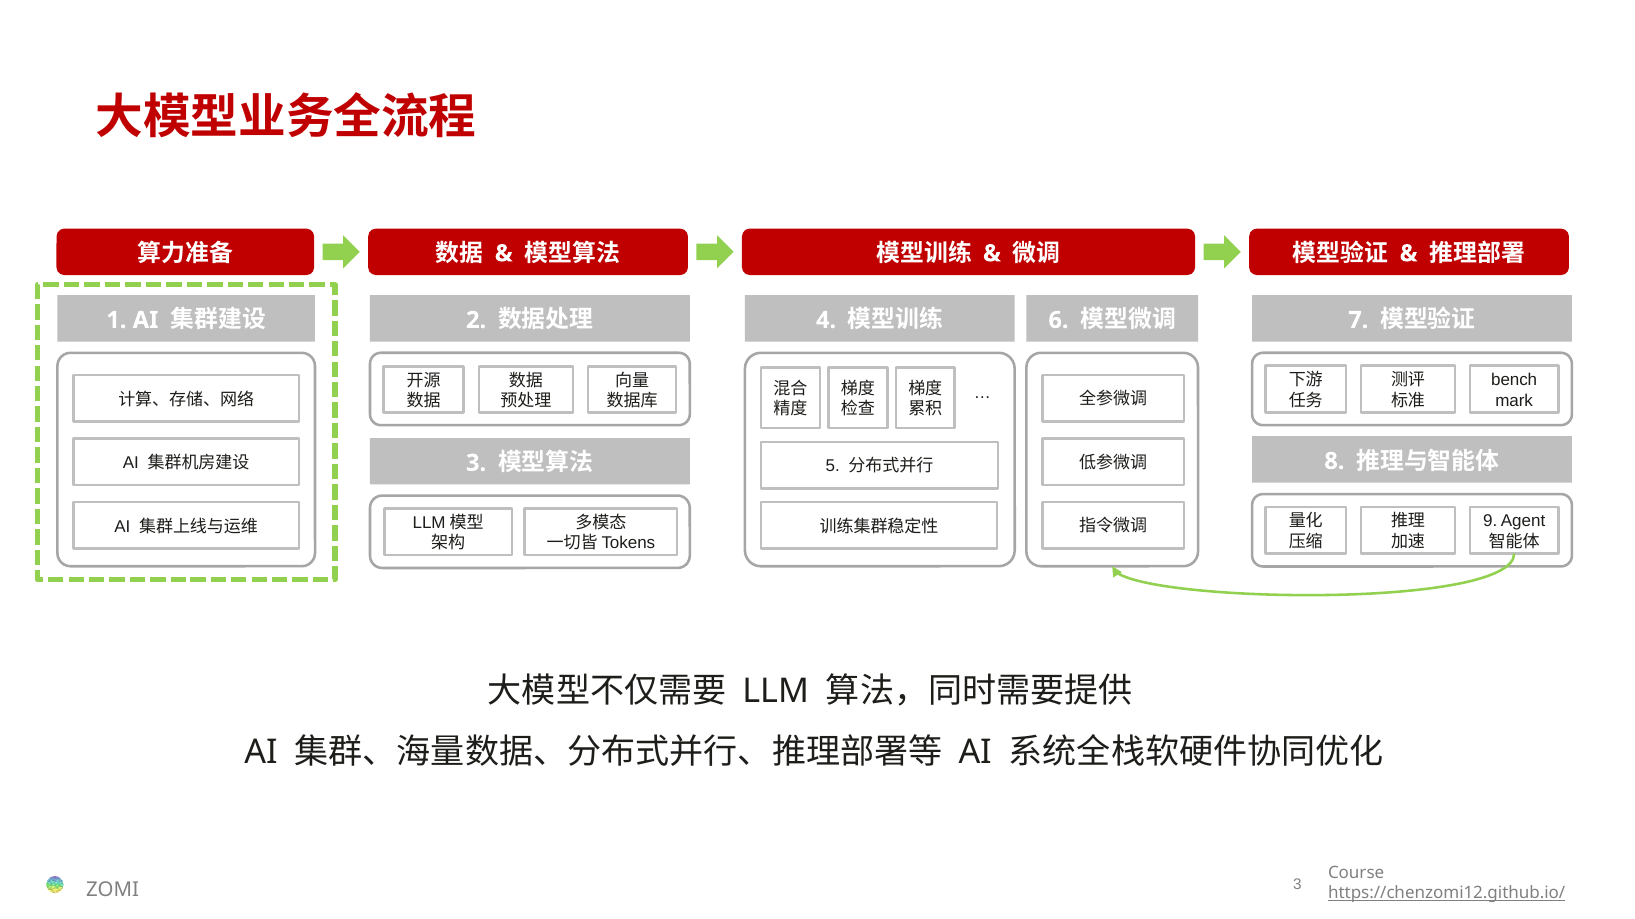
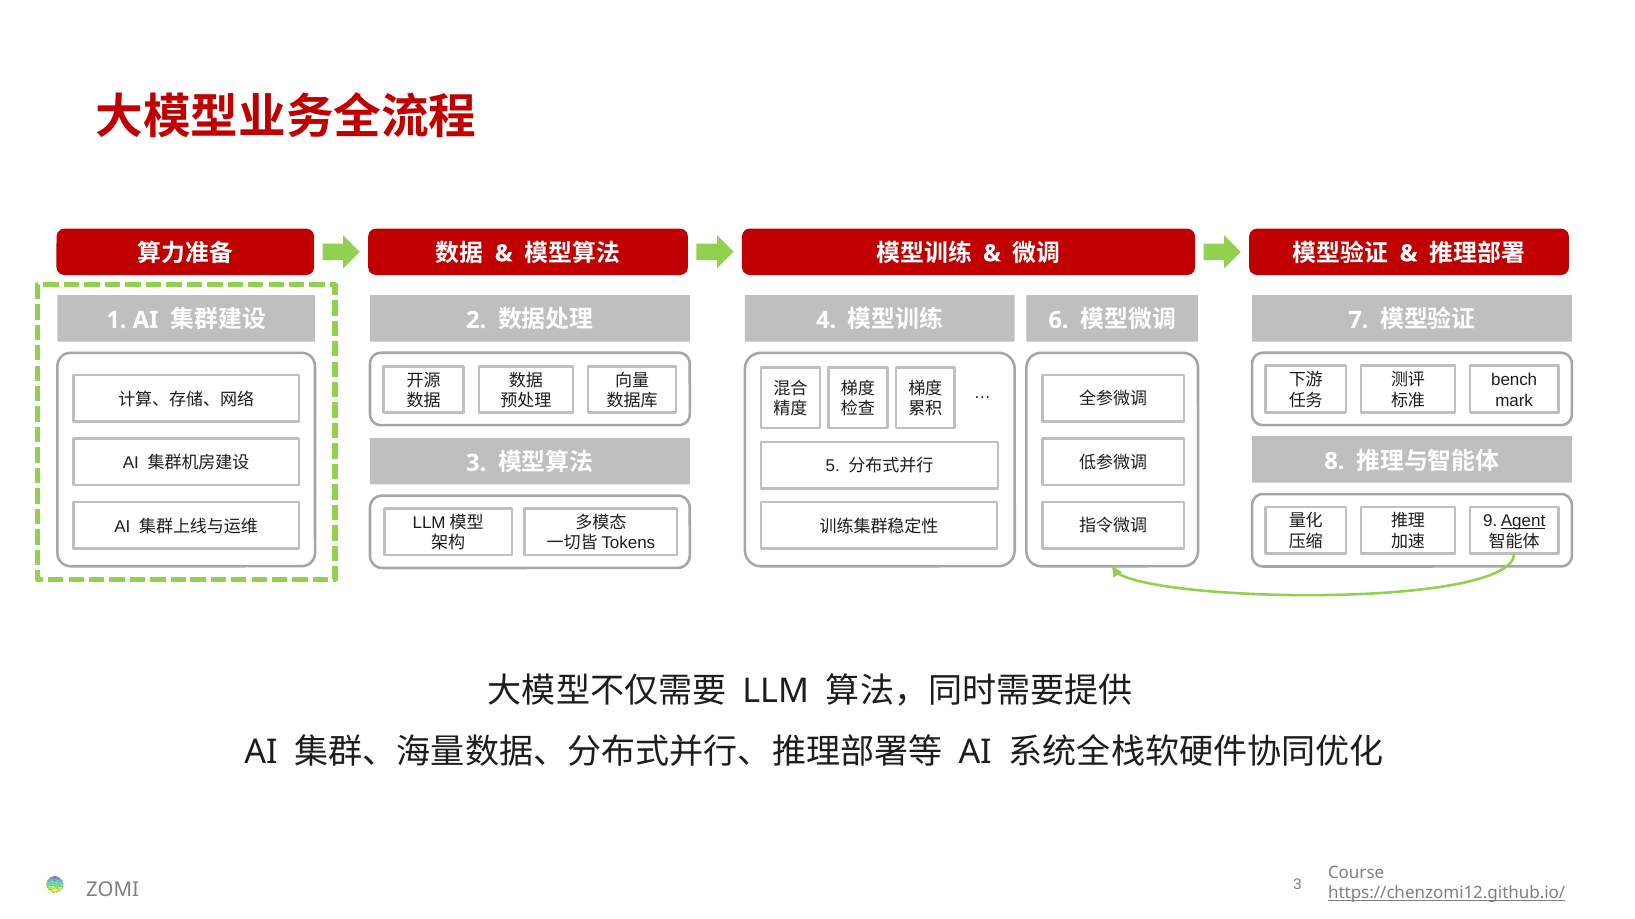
Agent underline: none -> present
